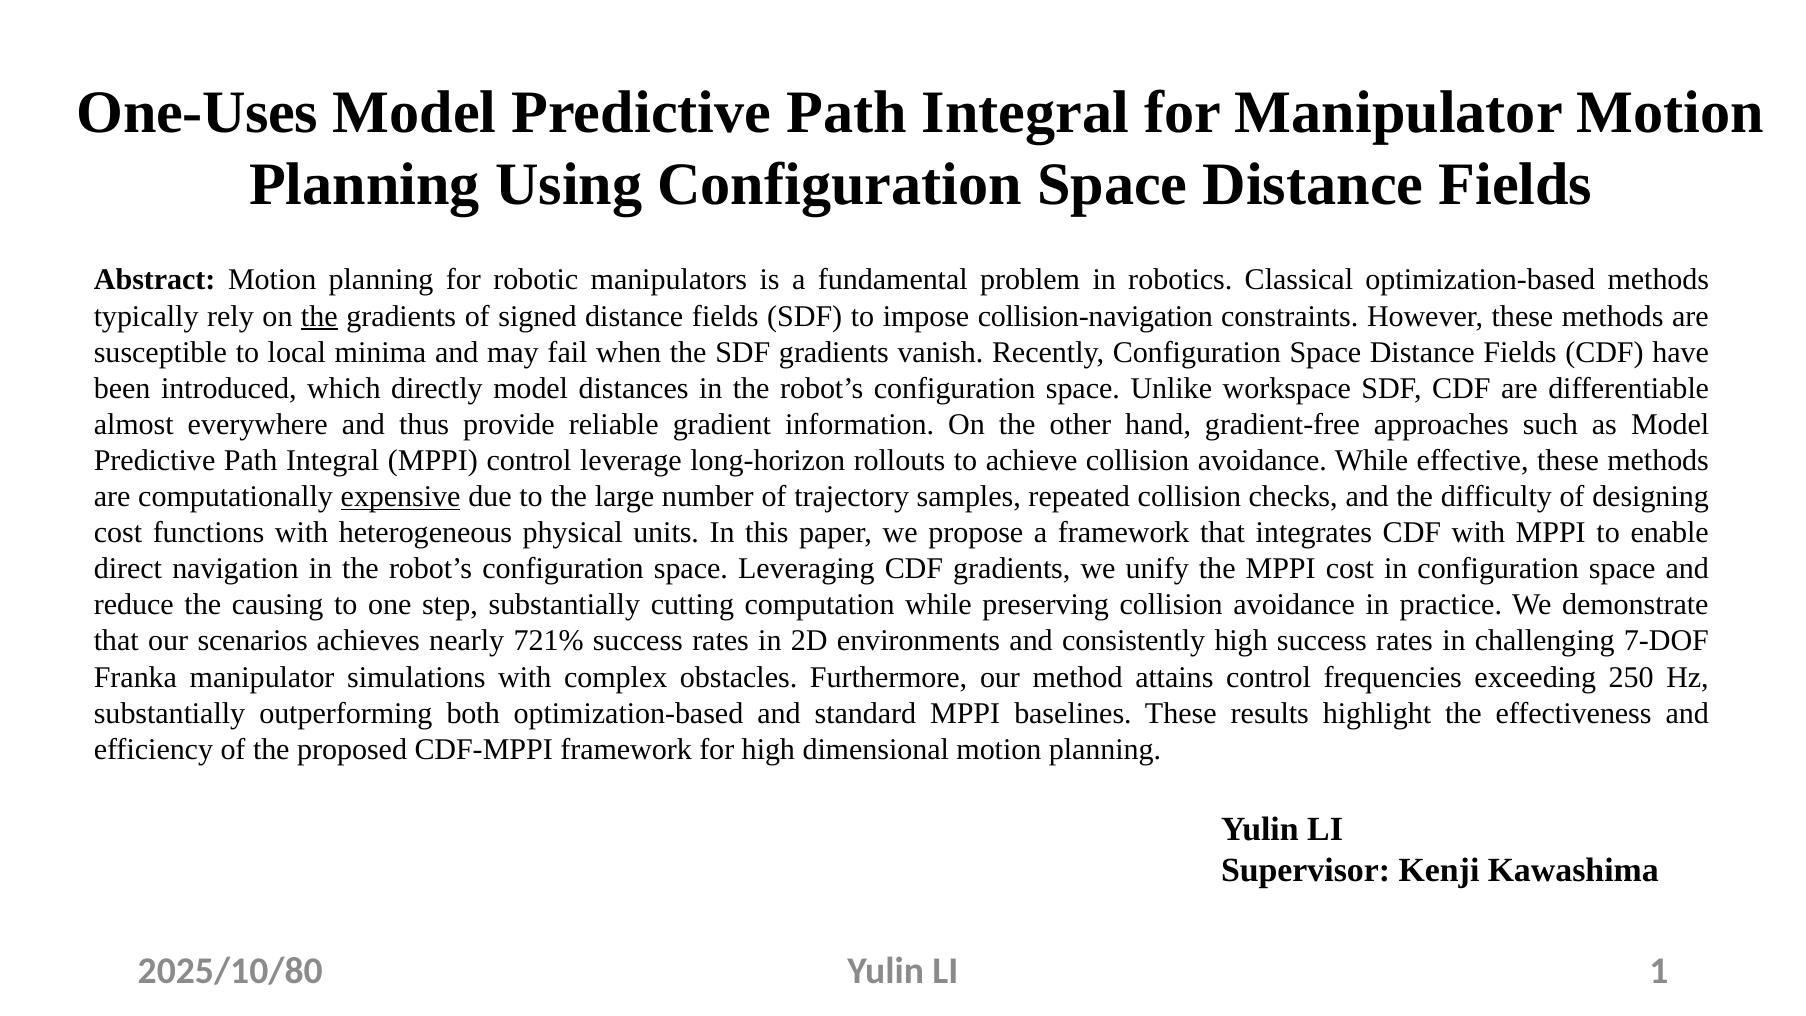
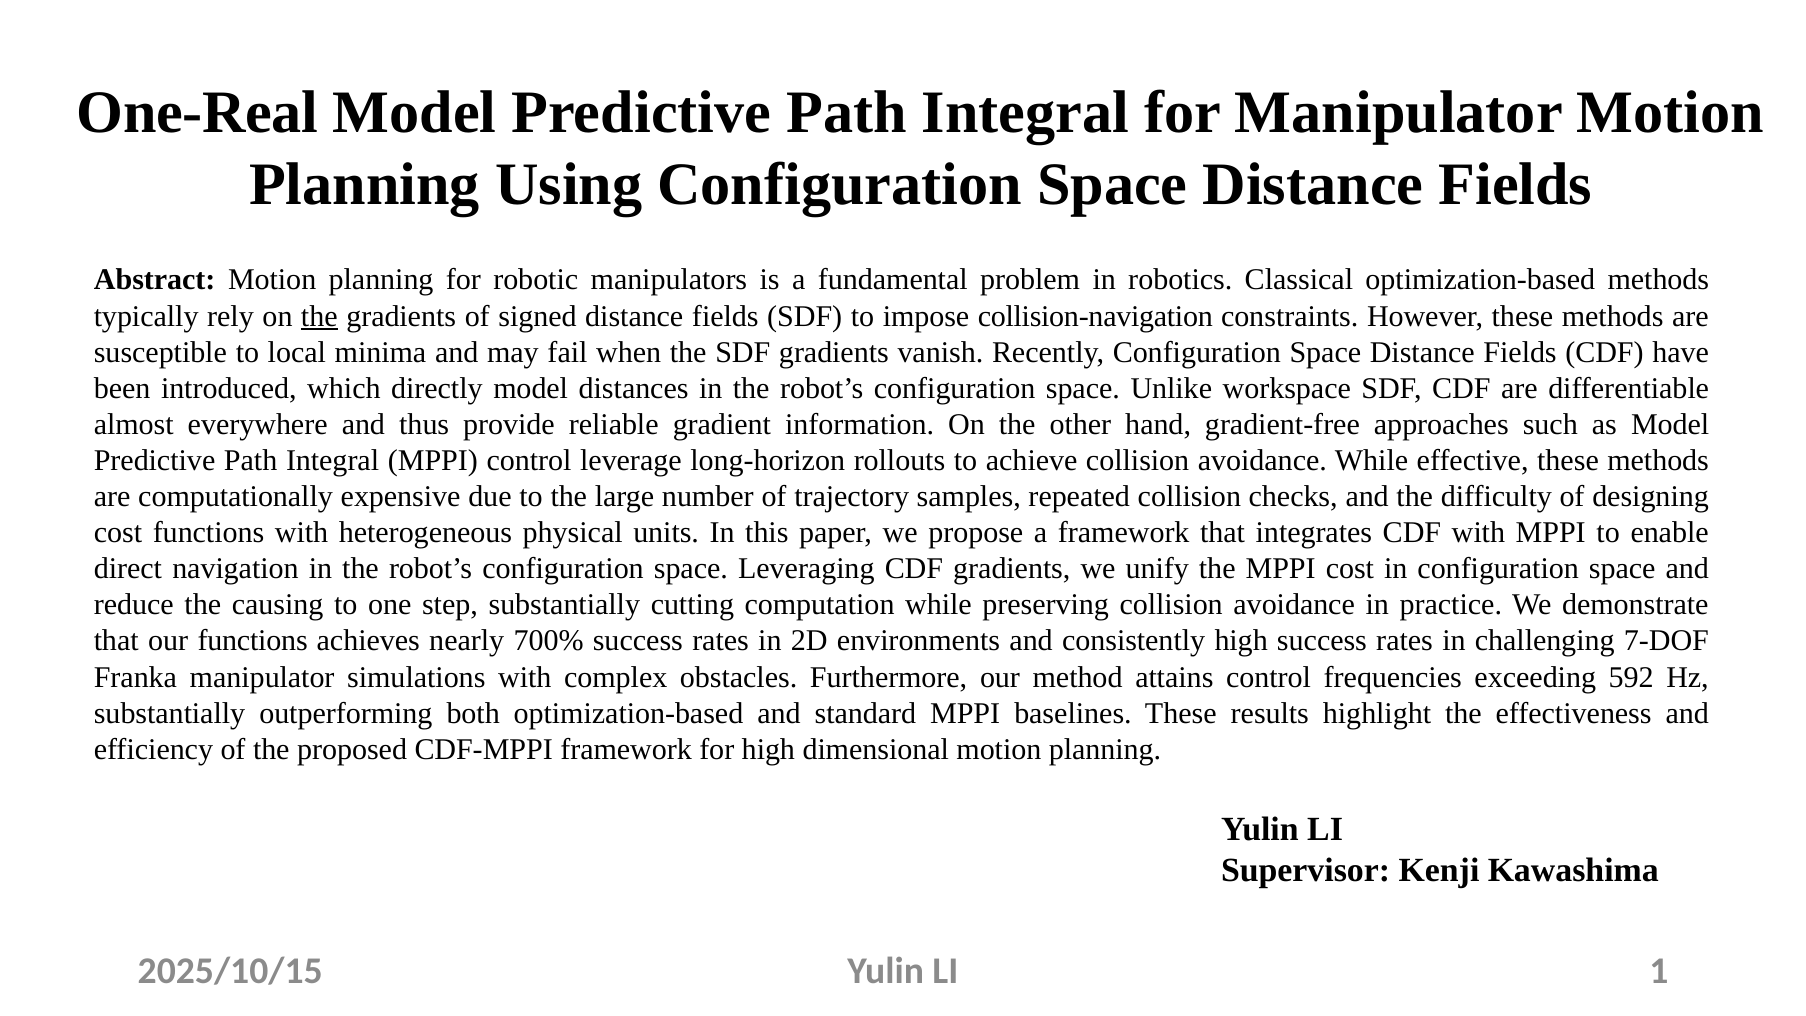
One-Uses: One-Uses -> One-Real
expensive underline: present -> none
our scenarios: scenarios -> functions
721%: 721% -> 700%
250: 250 -> 592
2025/10/80: 2025/10/80 -> 2025/10/15
